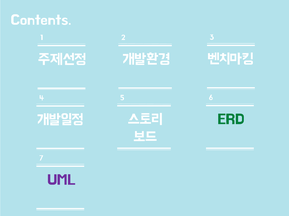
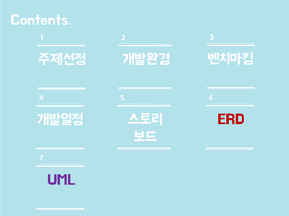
ERD colour: green -> red
